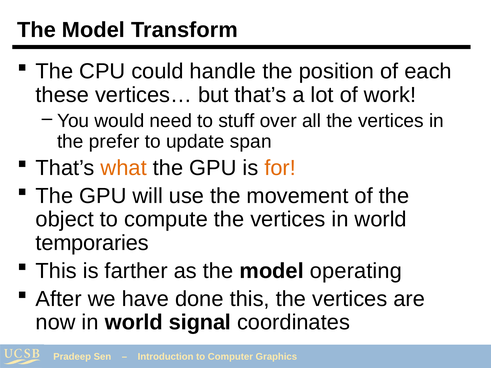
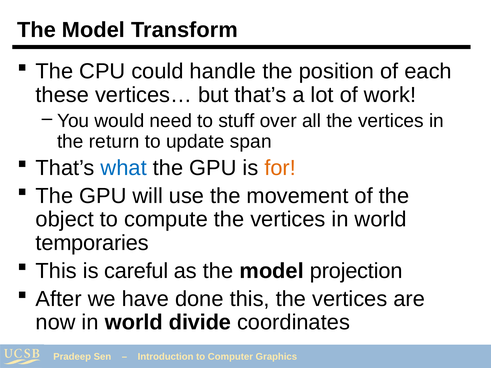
prefer: prefer -> return
what colour: orange -> blue
farther: farther -> careful
operating: operating -> projection
signal: signal -> divide
